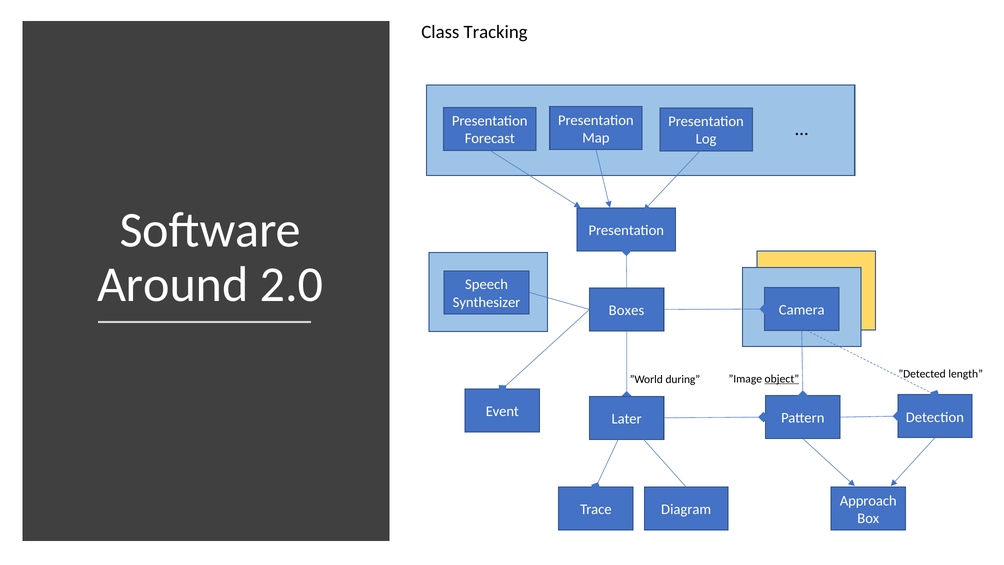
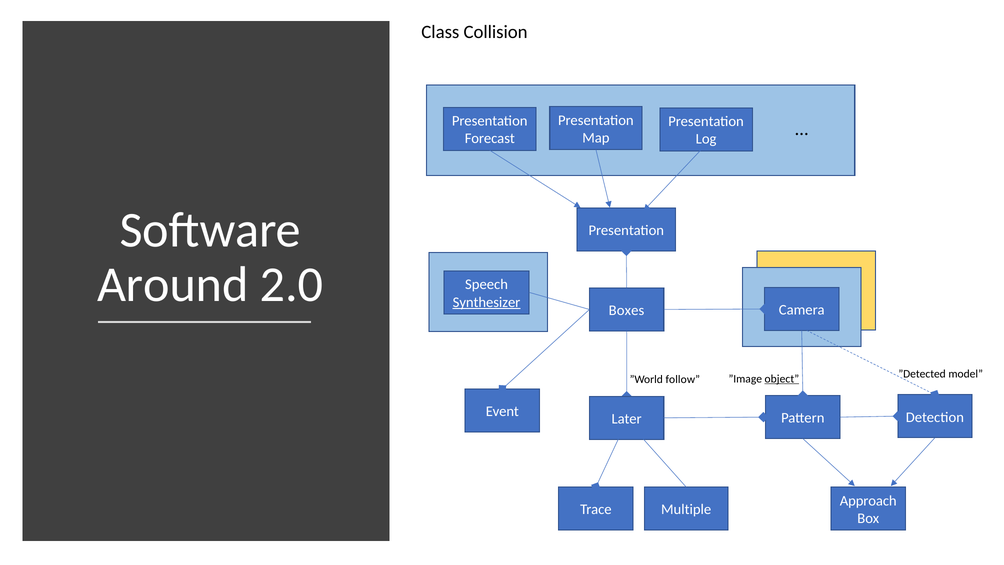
Tracking: Tracking -> Collision
Synthesizer underline: none -> present
during: during -> follow
length: length -> model
Diagram: Diagram -> Multiple
